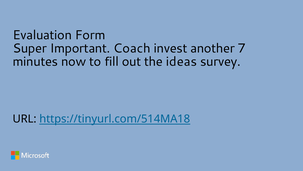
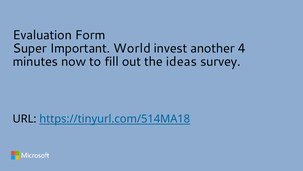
Coach: Coach -> World
7: 7 -> 4
